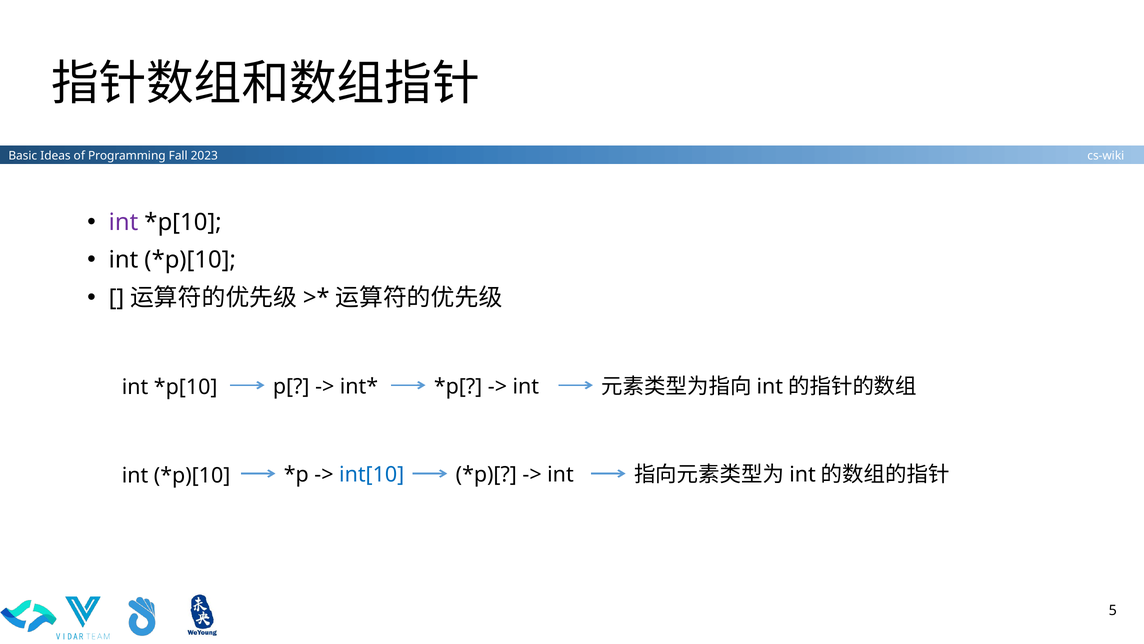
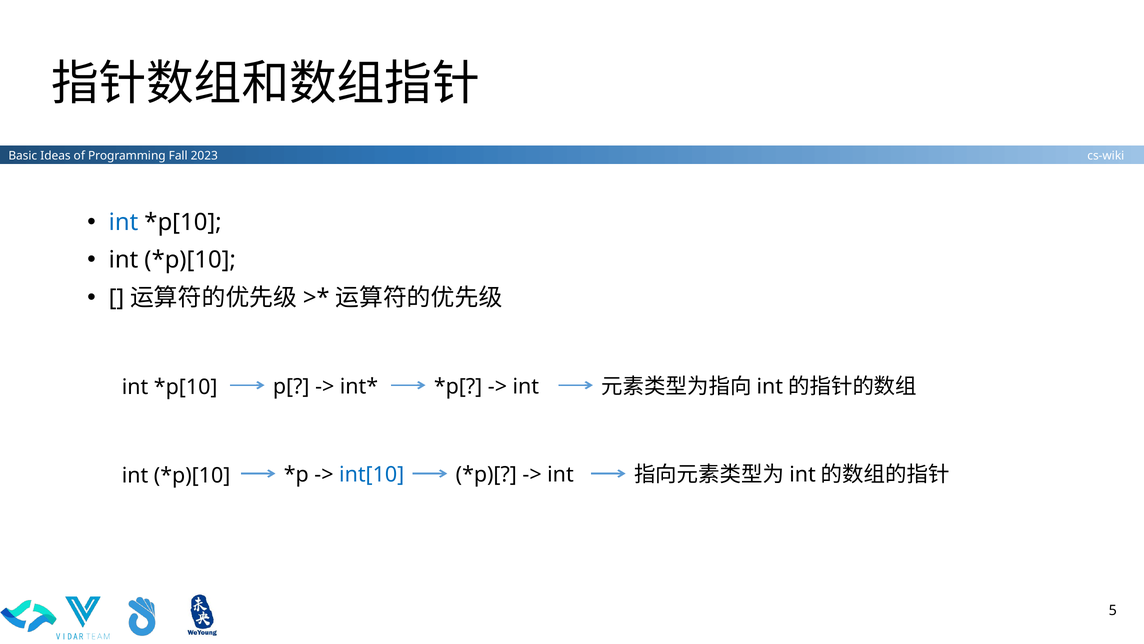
int at (123, 222) colour: purple -> blue
